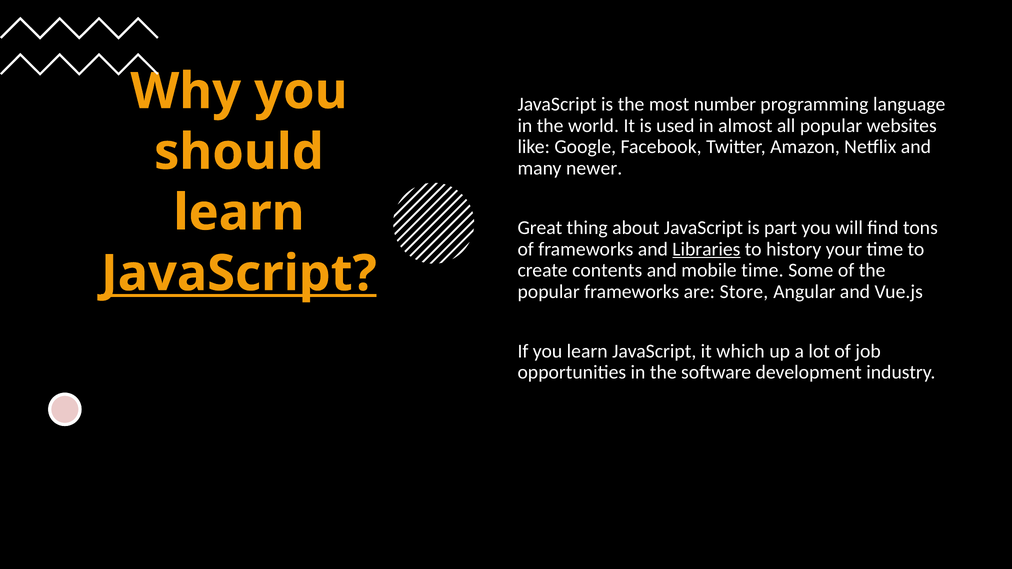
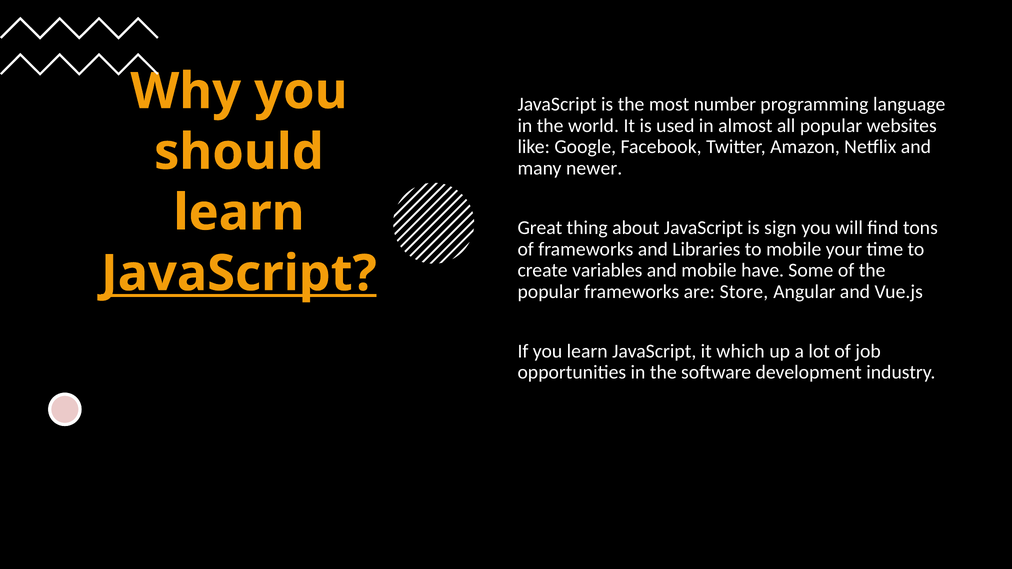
part: part -> sign
Libraries underline: present -> none
to history: history -> mobile
contents: contents -> variables
mobile time: time -> have
